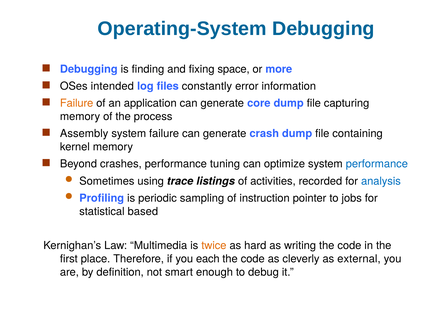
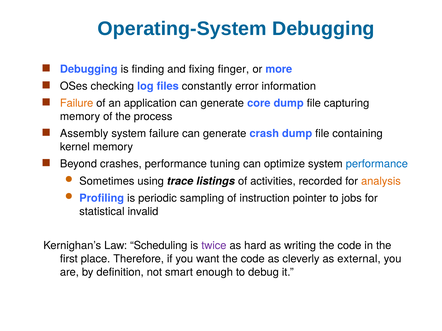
space: space -> finger
intended: intended -> checking
analysis colour: blue -> orange
based: based -> invalid
Multimedia: Multimedia -> Scheduling
twice colour: orange -> purple
each: each -> want
